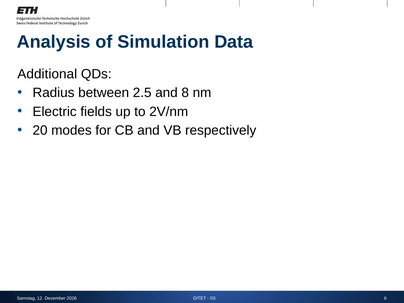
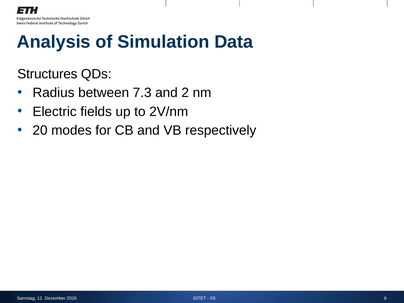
Additional: Additional -> Structures
2.5: 2.5 -> 7.3
8: 8 -> 2
